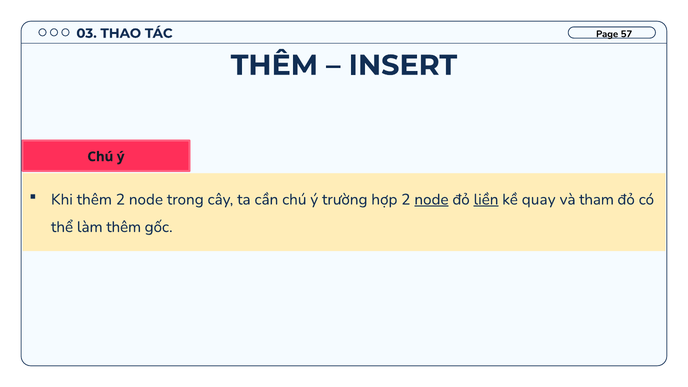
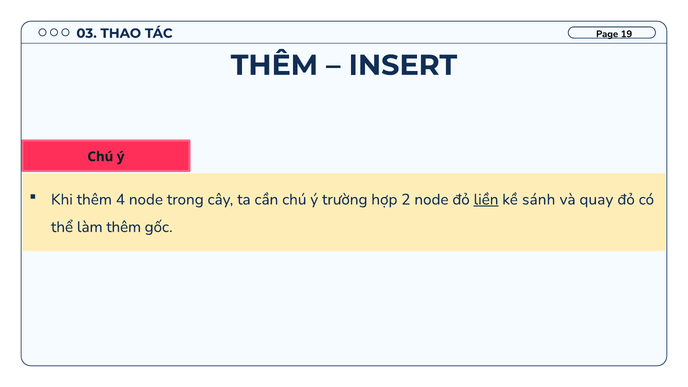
57: 57 -> 19
thêm 2: 2 -> 4
node at (431, 199) underline: present -> none
quay: quay -> sánh
tham: tham -> quay
